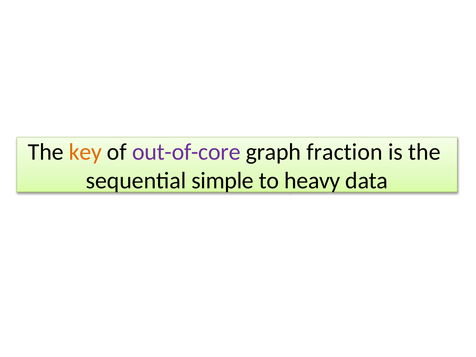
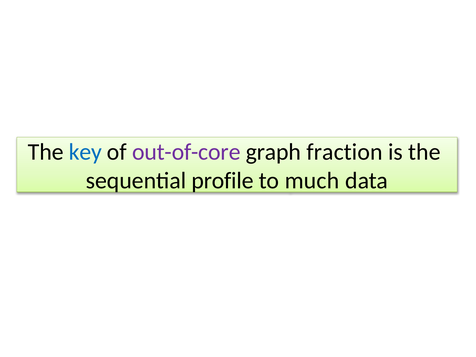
key colour: orange -> blue
simple: simple -> profile
heavy: heavy -> much
